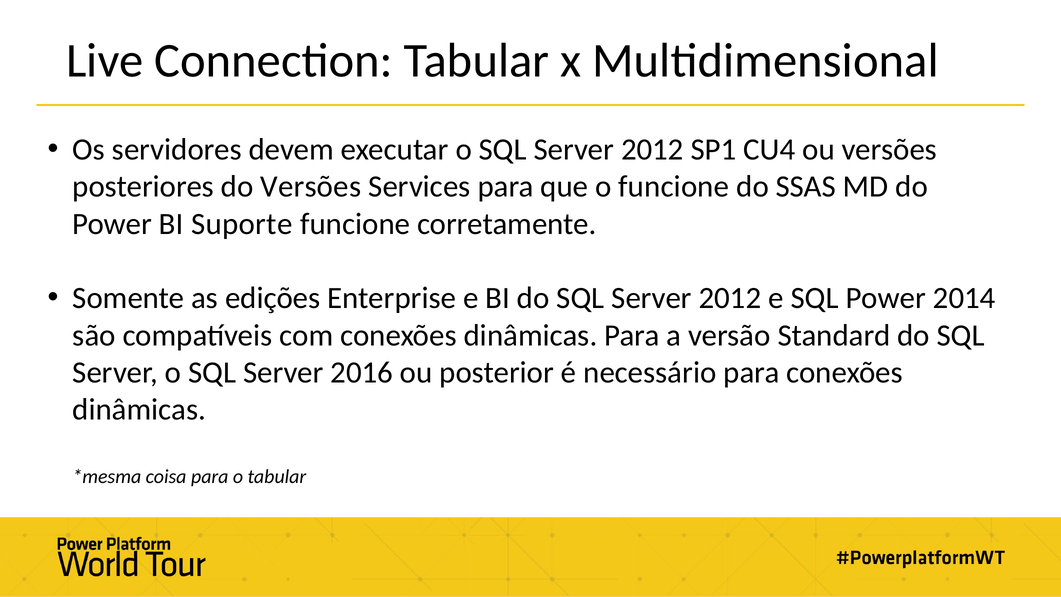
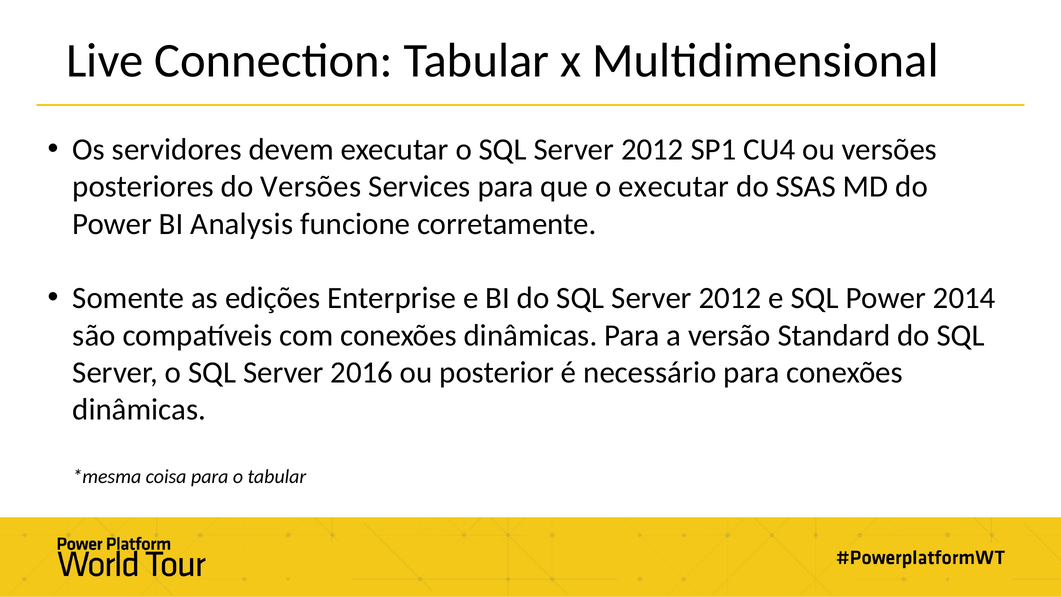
o funcione: funcione -> executar
Suporte: Suporte -> Analysis
